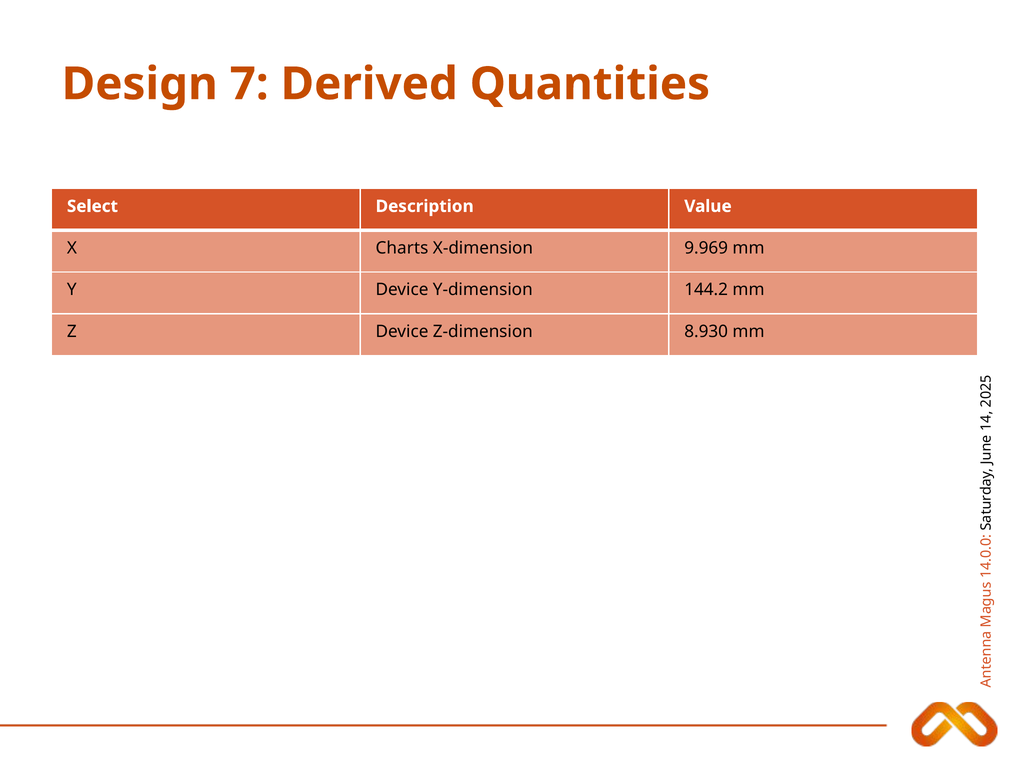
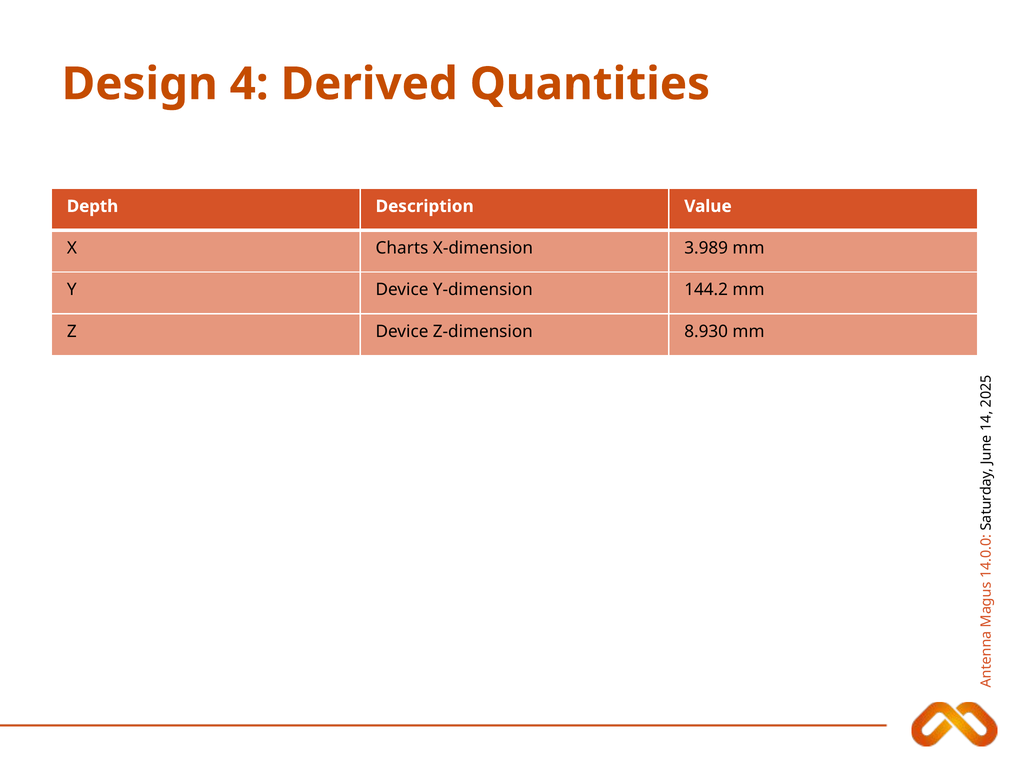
Design 7: 7 -> 4
Select: Select -> Depth
9.969: 9.969 -> 3.989
